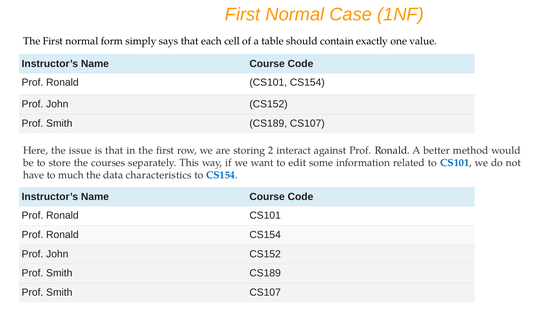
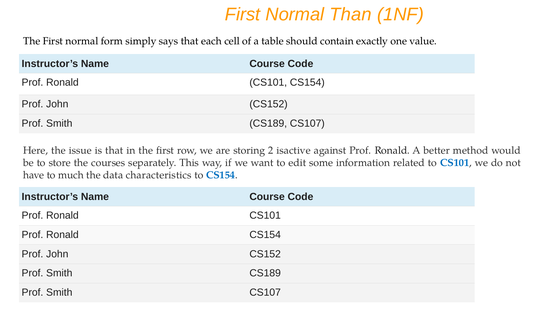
Case: Case -> Than
interact: interact -> isactive
